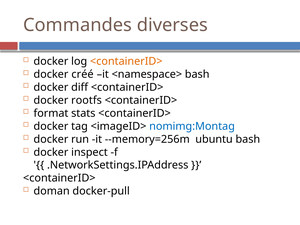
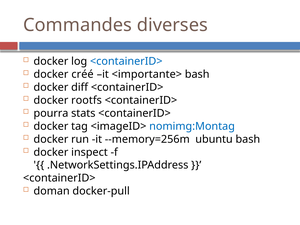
<containerID> at (126, 61) colour: orange -> blue
<namespace>: <namespace> -> <importante>
format: format -> pourra
